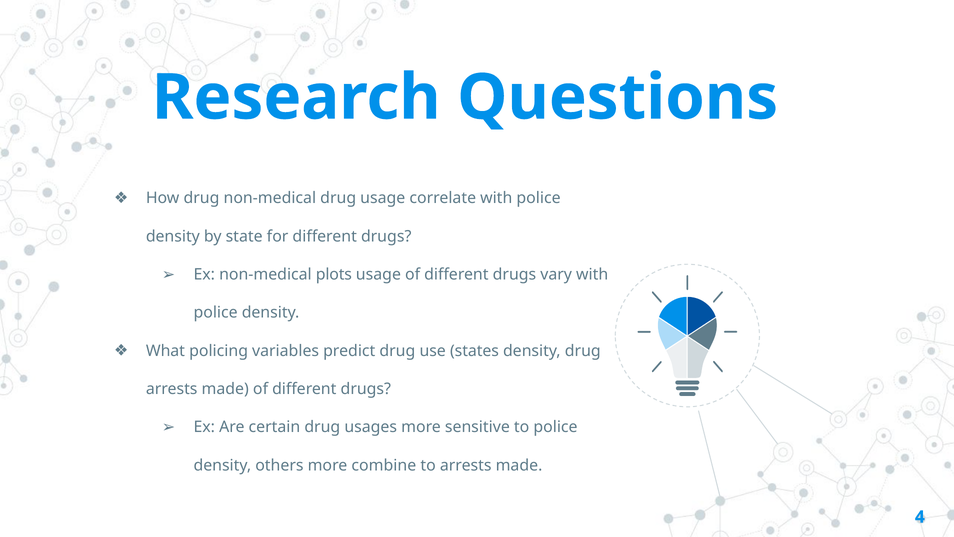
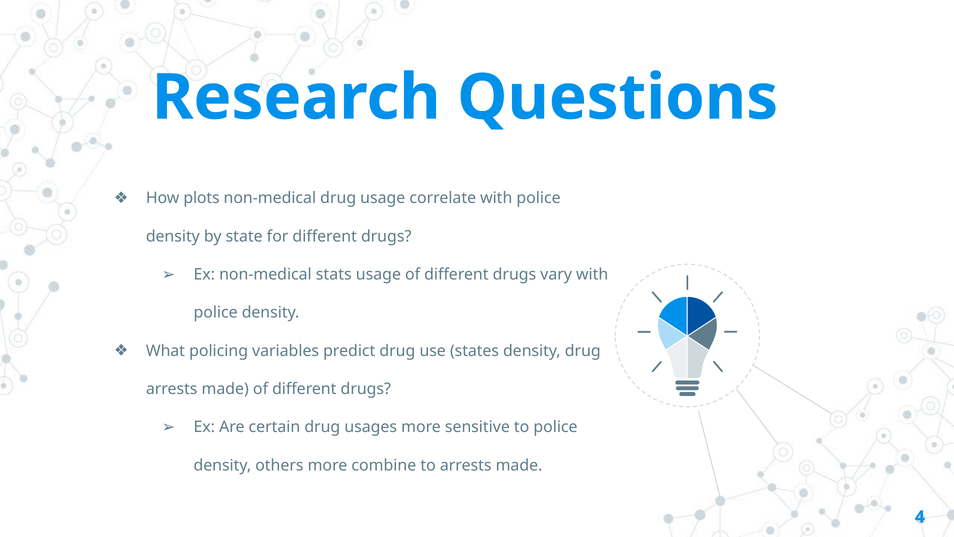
How drug: drug -> plots
plots: plots -> stats
